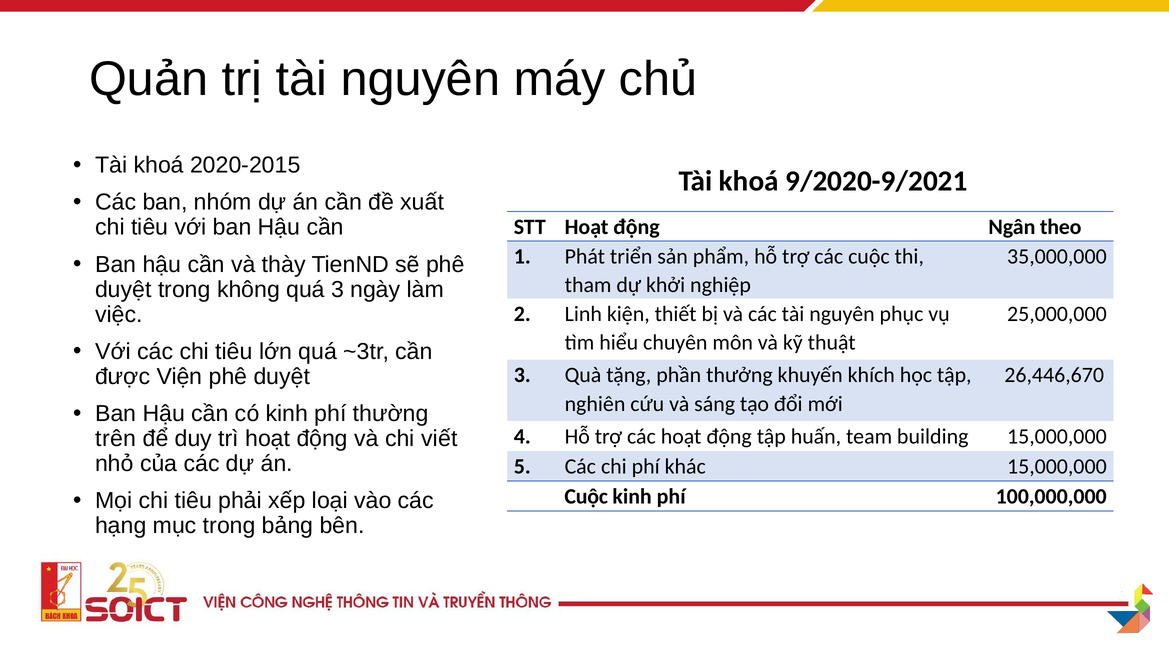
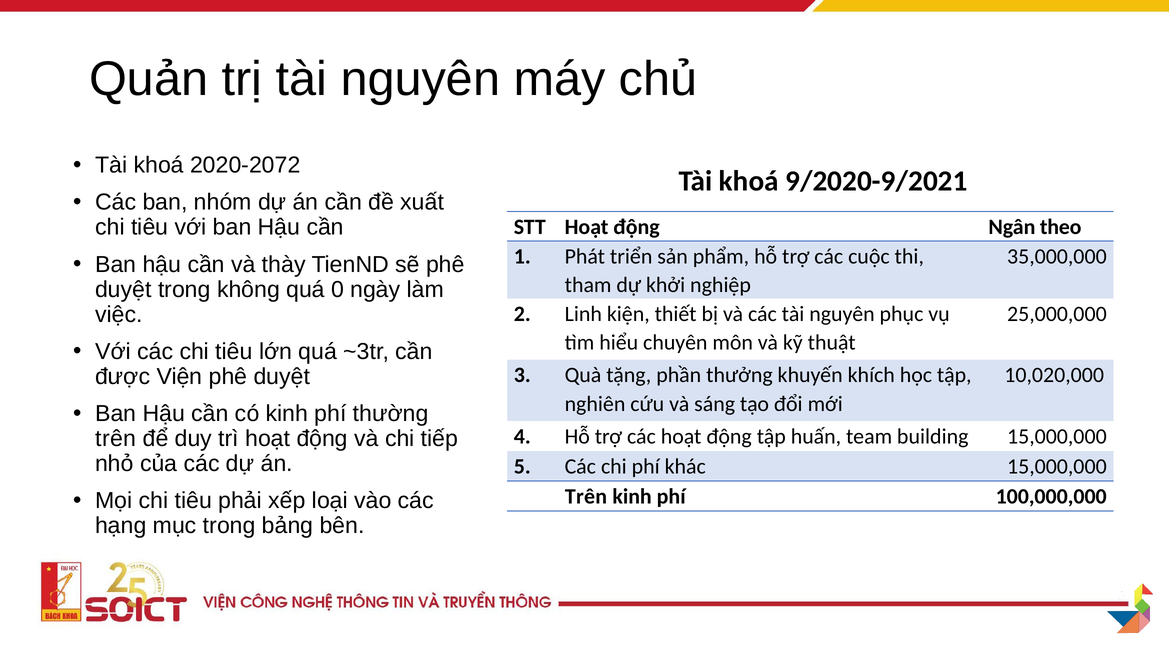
2020-2015: 2020-2015 -> 2020-2072
quá 3: 3 -> 0
26,446,670: 26,446,670 -> 10,020,000
viết: viết -> tiếp
Cuộc at (586, 497): Cuộc -> Trên
